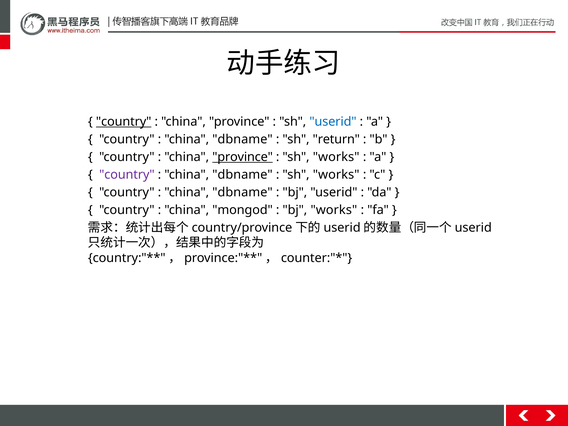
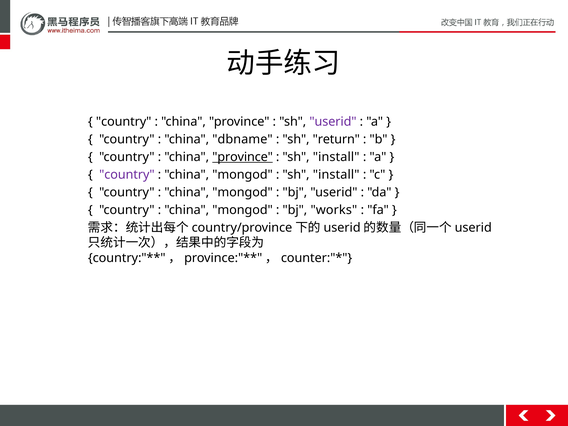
country at (124, 122) underline: present -> none
userid at (333, 122) colour: blue -> purple
works at (336, 157): works -> install
dbname at (242, 175): dbname -> mongod
works at (336, 175): works -> install
dbname at (242, 192): dbname -> mongod
